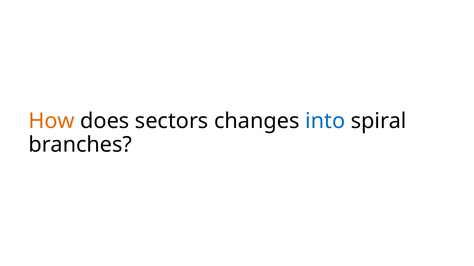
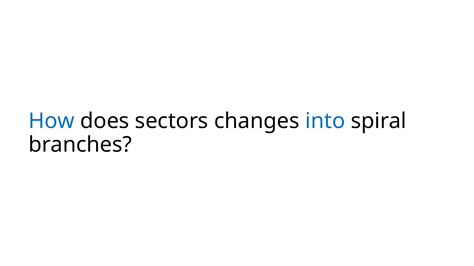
How colour: orange -> blue
